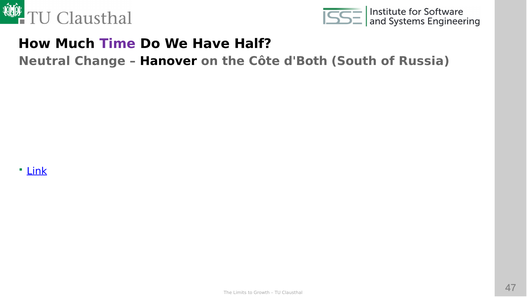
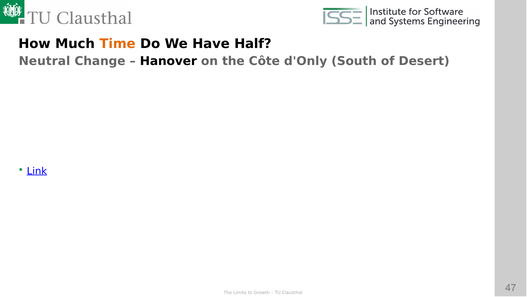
Time colour: purple -> orange
d'Both: d'Both -> d'Only
Russia: Russia -> Desert
